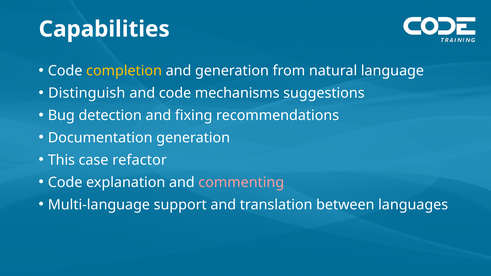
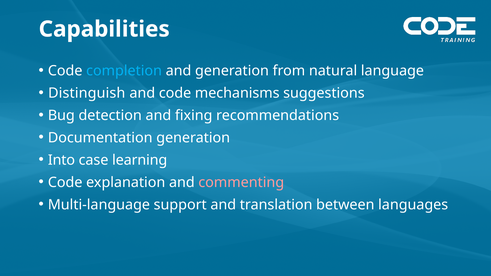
completion colour: yellow -> light blue
This: This -> Into
refactor: refactor -> learning
